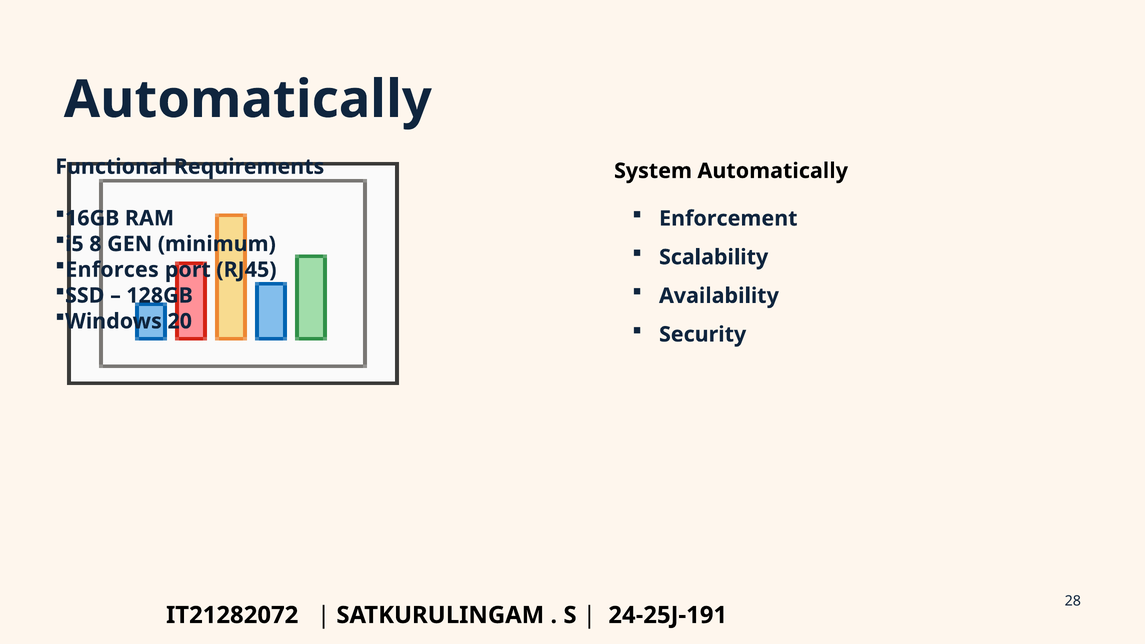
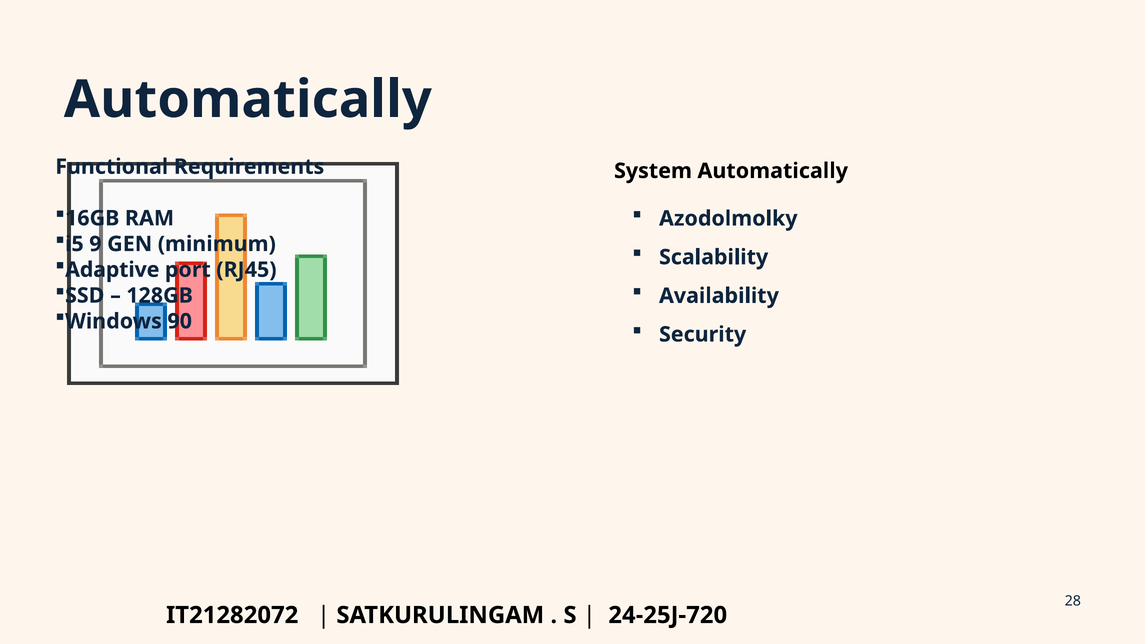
Enforcement: Enforcement -> Azodolmolky
8: 8 -> 9
Enforces: Enforces -> Adaptive
20: 20 -> 90
24-25J-191: 24-25J-191 -> 24-25J-720
